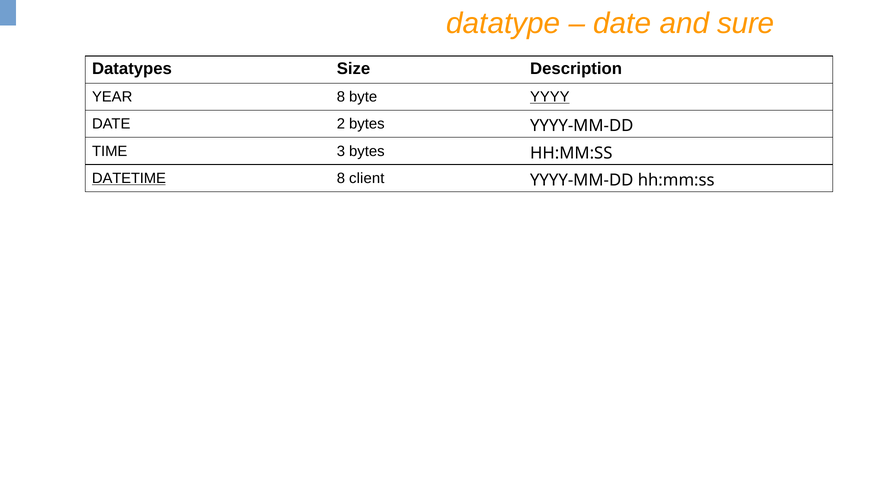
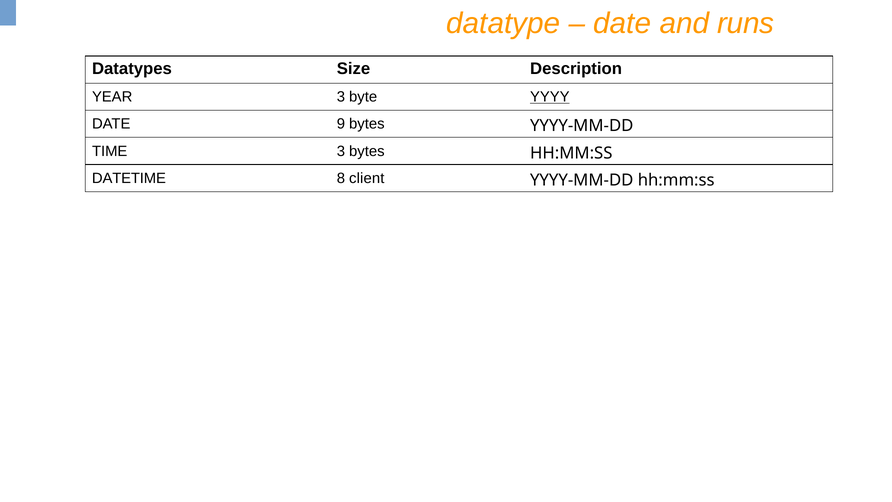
sure: sure -> runs
YEAR 8: 8 -> 3
2: 2 -> 9
DATETIME underline: present -> none
